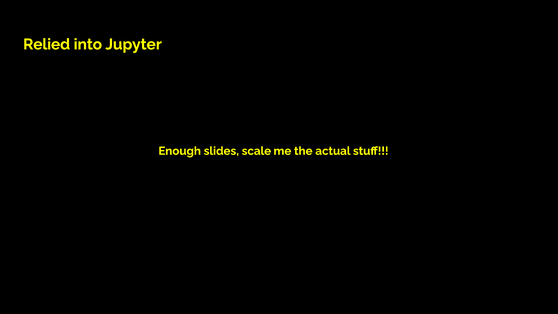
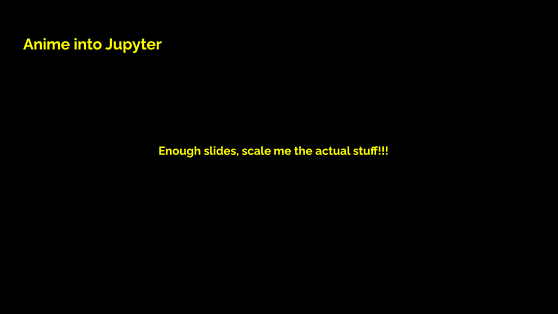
Relied: Relied -> Anime
